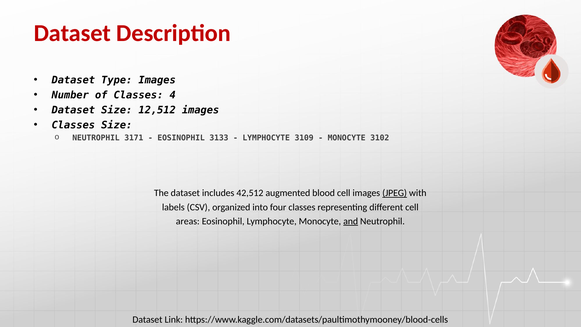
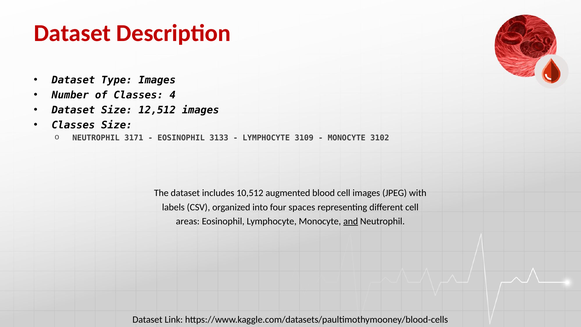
42,512: 42,512 -> 10,512
JPEG underline: present -> none
four classes: classes -> spaces
